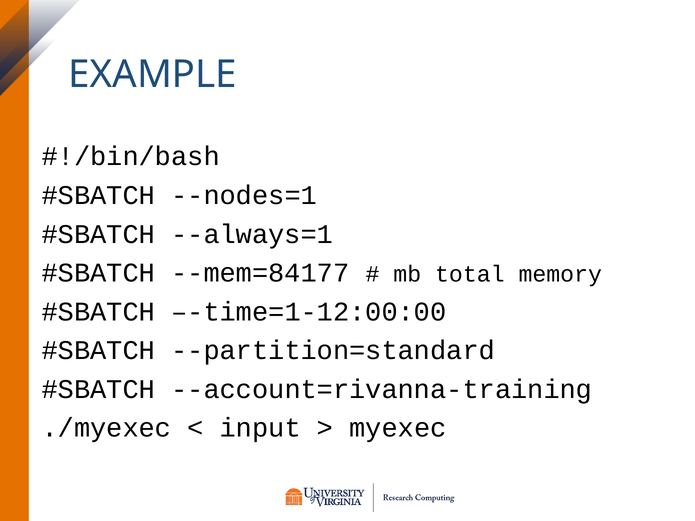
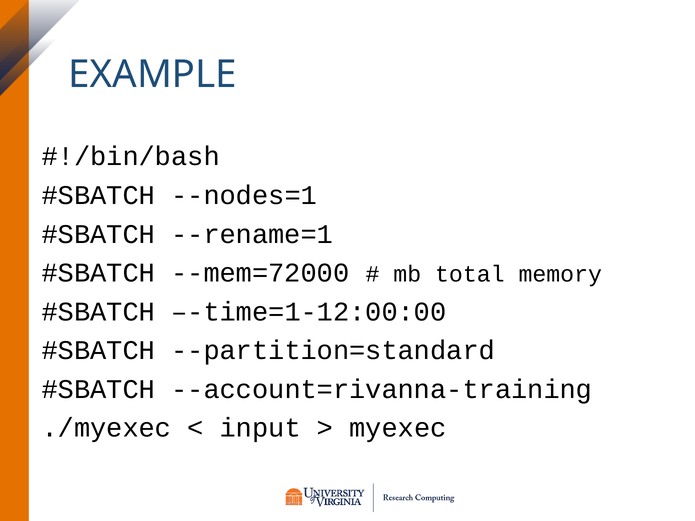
--always=1: --always=1 -> --rename=1
--mem=84177: --mem=84177 -> --mem=72000
